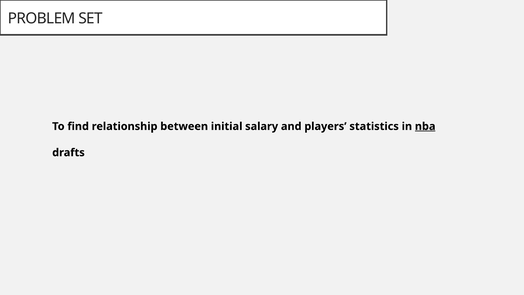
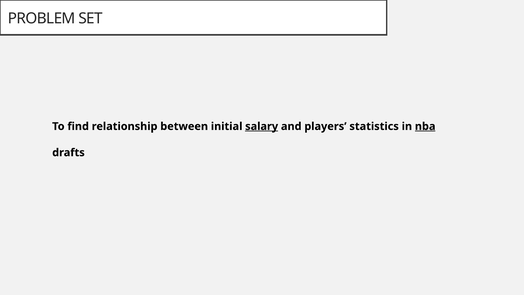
salary underline: none -> present
